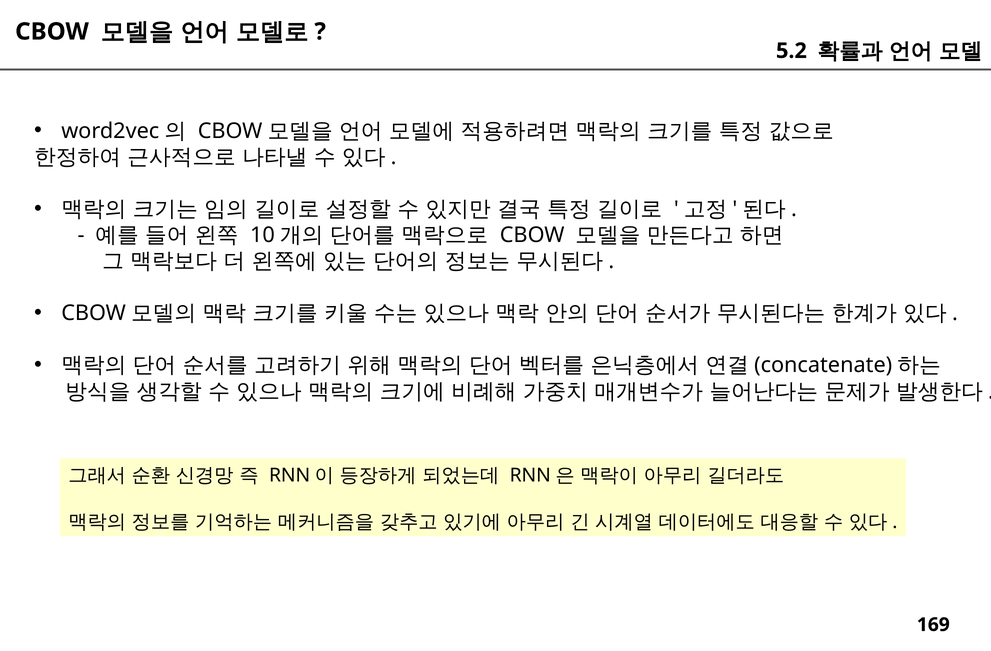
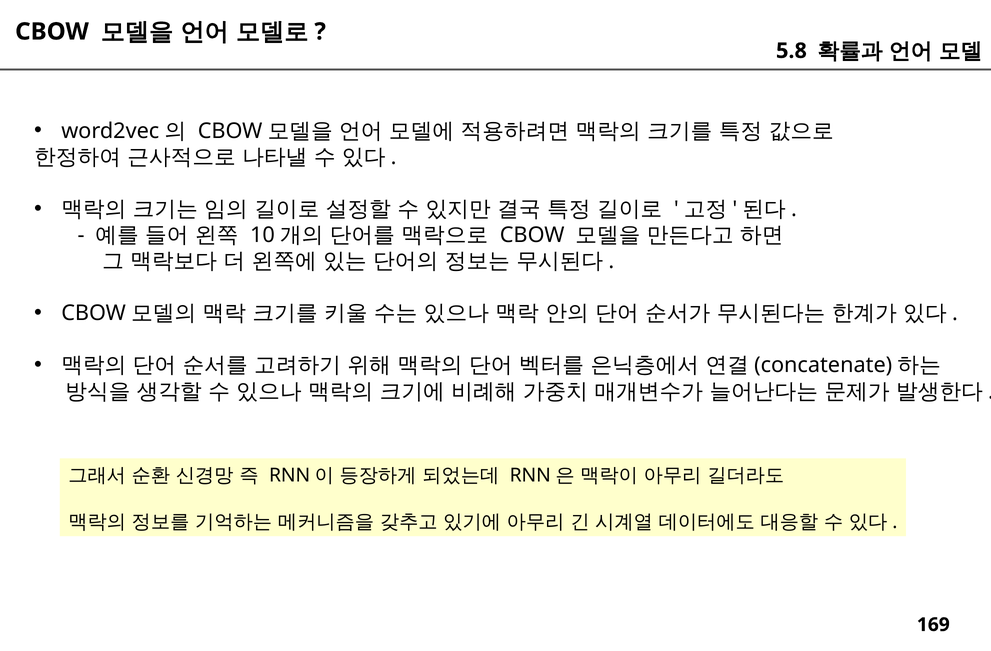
5.2: 5.2 -> 5.8
